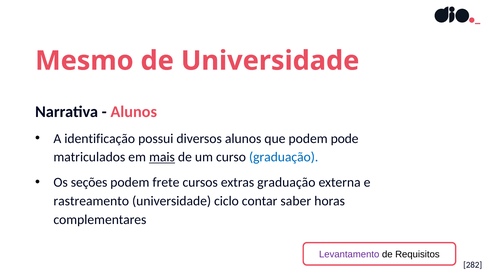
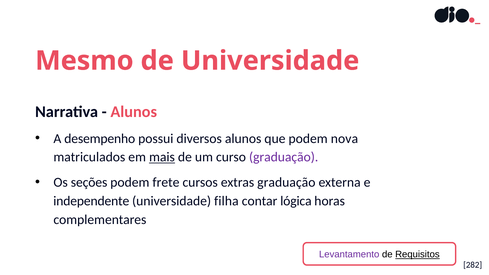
identificação: identificação -> desempenho
pode: pode -> nova
graduação at (284, 157) colour: blue -> purple
rastreamento: rastreamento -> independente
ciclo: ciclo -> filha
saber: saber -> lógica
Requisitos underline: none -> present
